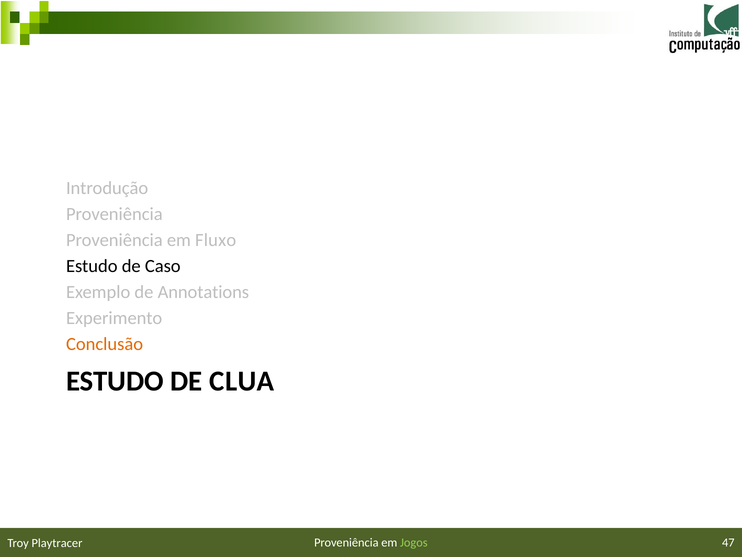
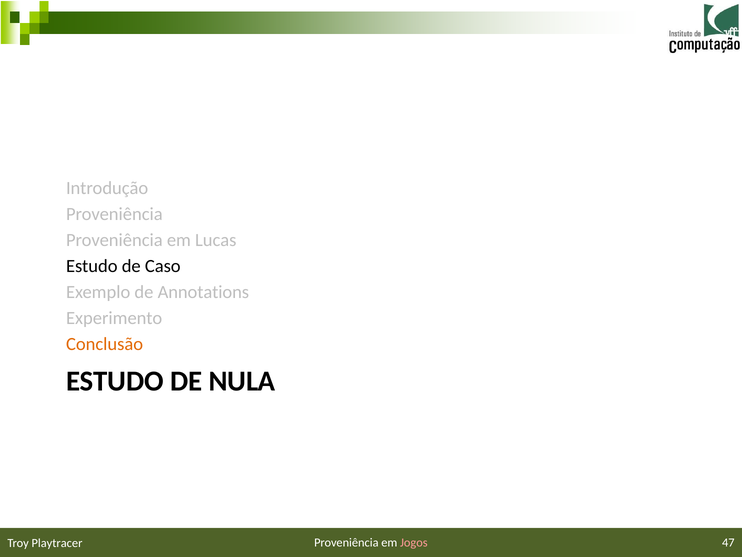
Fluxo: Fluxo -> Lucas
CLUA: CLUA -> NULA
Jogos colour: light green -> pink
